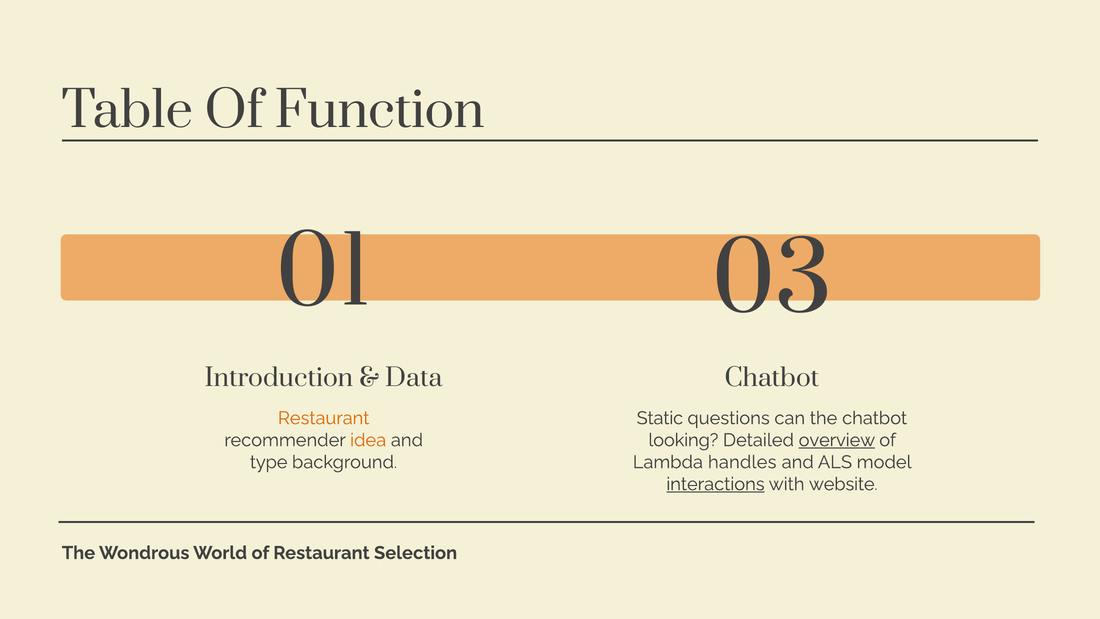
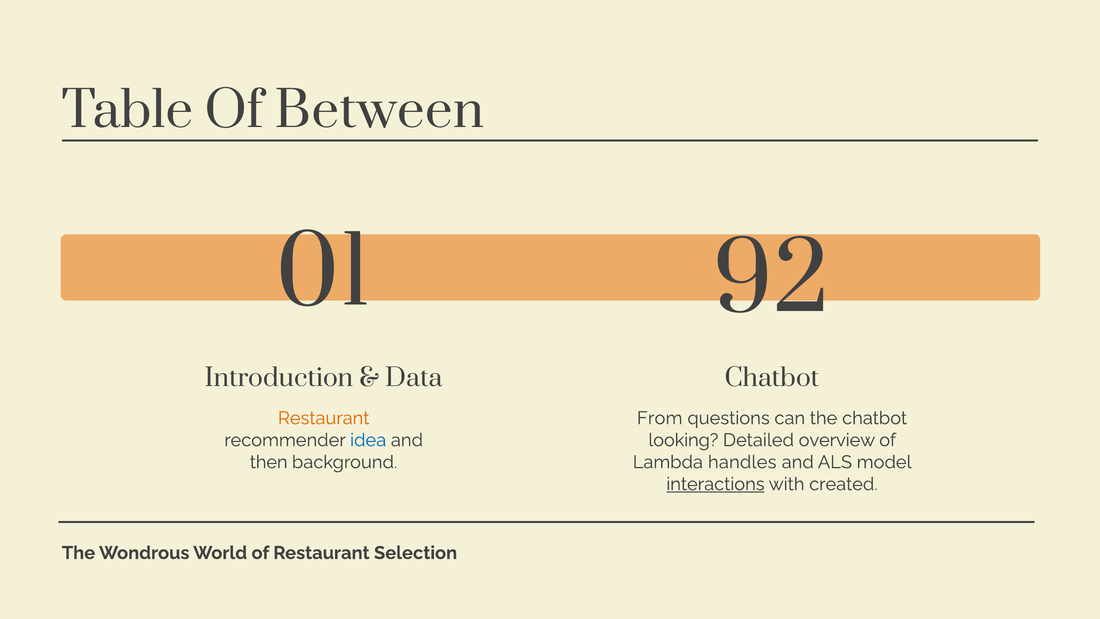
Function: Function -> Between
03: 03 -> 92
Static: Static -> From
idea colour: orange -> blue
overview underline: present -> none
type: type -> then
website: website -> created
